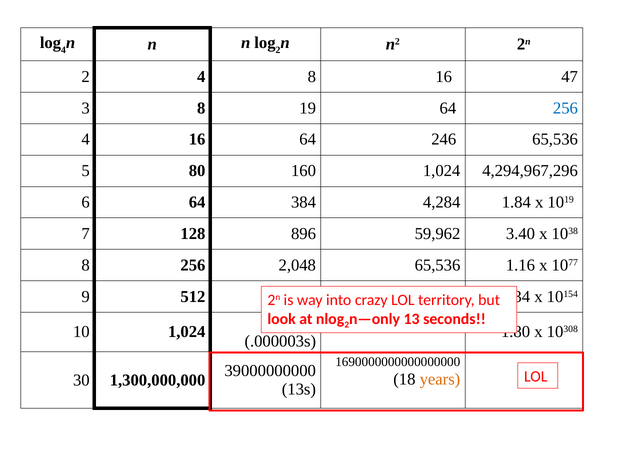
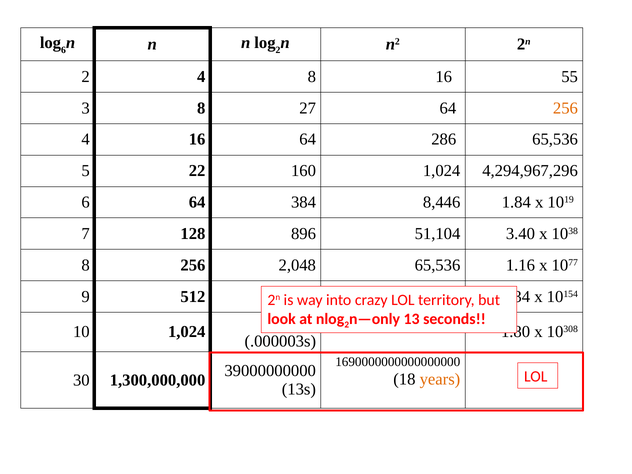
4 at (64, 50): 4 -> 6
47: 47 -> 55
19: 19 -> 27
256 at (565, 108) colour: blue -> orange
246: 246 -> 286
80: 80 -> 22
4,284: 4,284 -> 8,446
59,962: 59,962 -> 51,104
